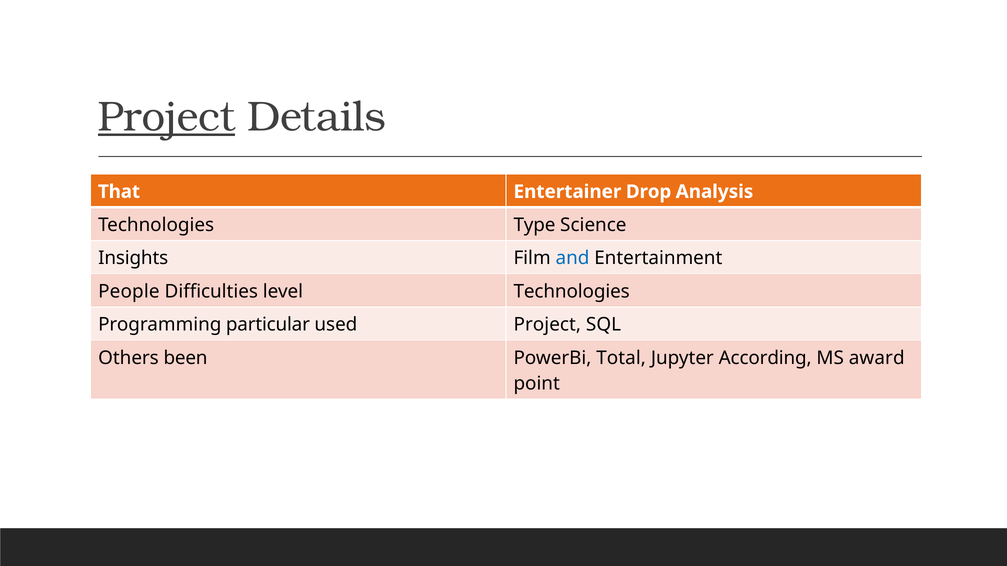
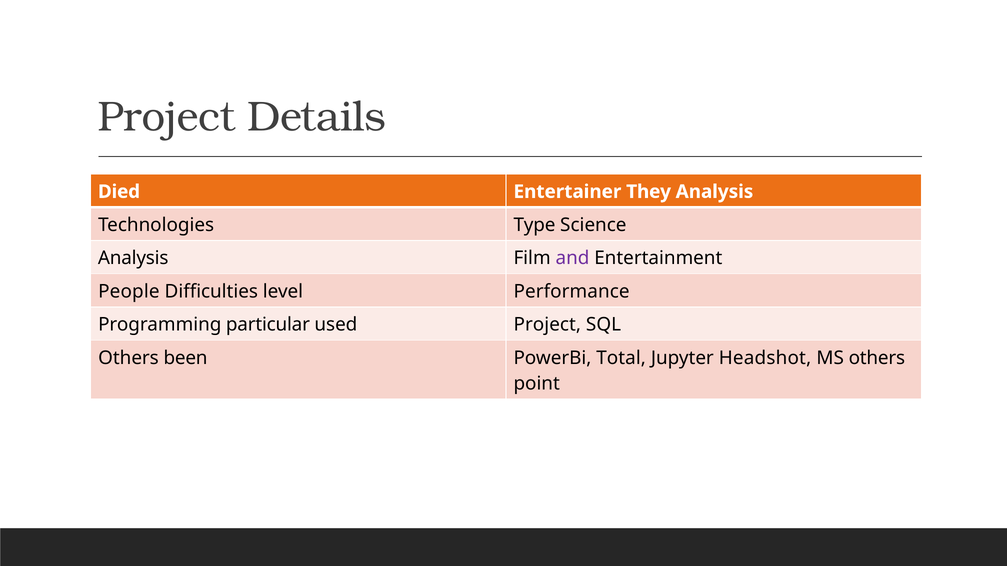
Project at (167, 117) underline: present -> none
That: That -> Died
Drop: Drop -> They
Insights at (133, 258): Insights -> Analysis
and colour: blue -> purple
level Technologies: Technologies -> Performance
According: According -> Headshot
MS award: award -> others
